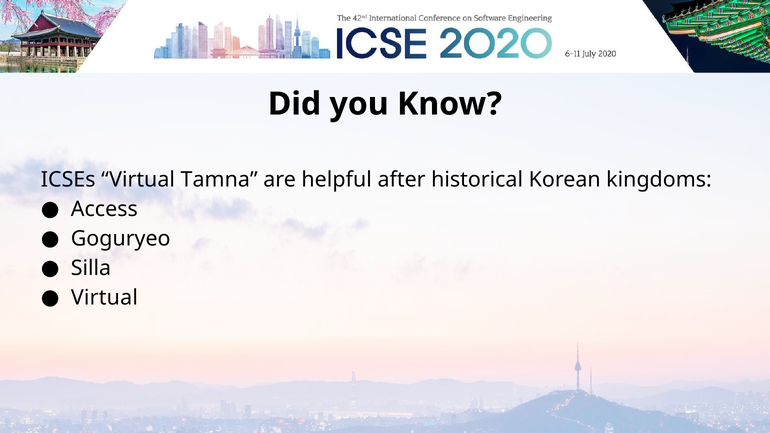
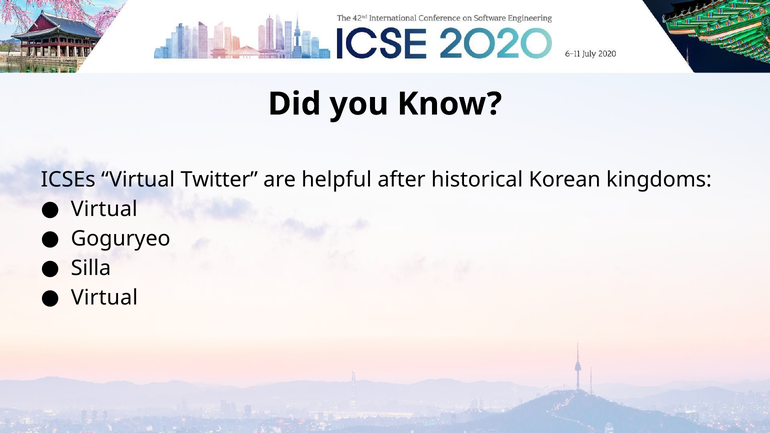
Tamna: Tamna -> Twitter
Access at (104, 209): Access -> Virtual
